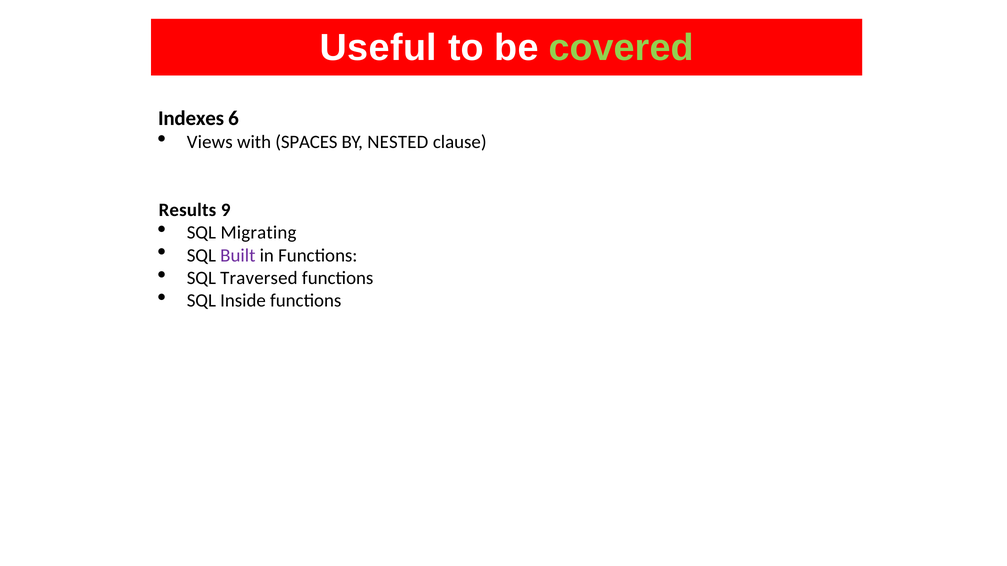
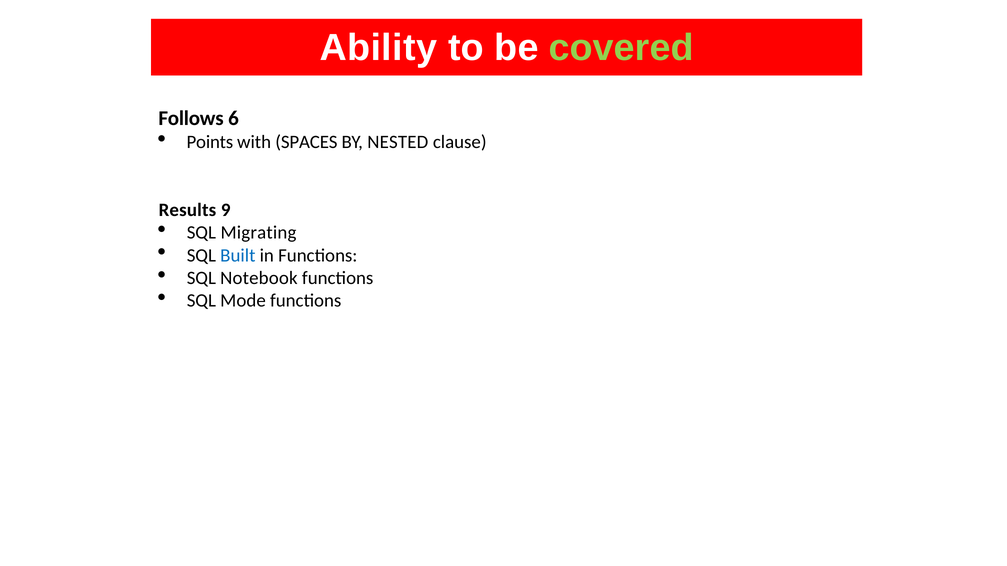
Useful: Useful -> Ability
Indexes: Indexes -> Follows
Views: Views -> Points
Built colour: purple -> blue
Traversed: Traversed -> Notebook
Inside: Inside -> Mode
